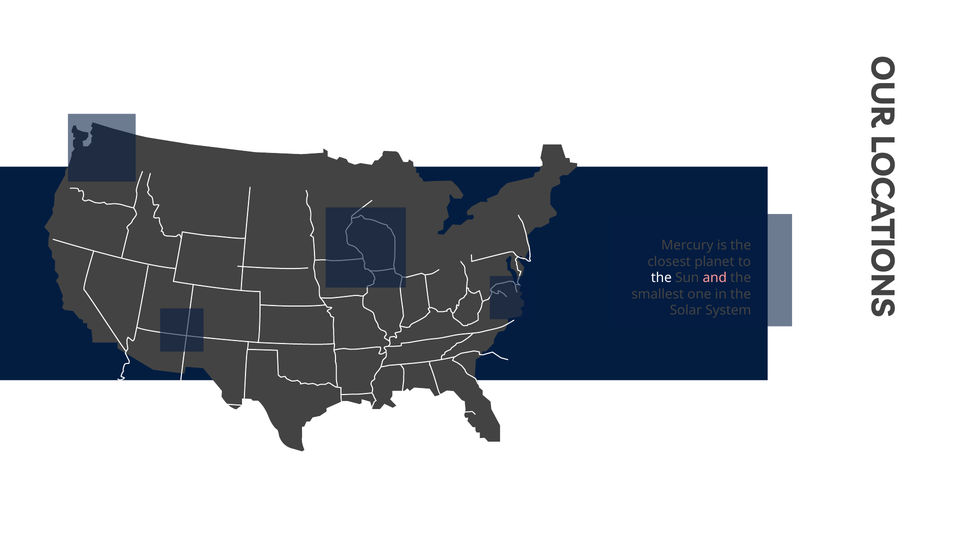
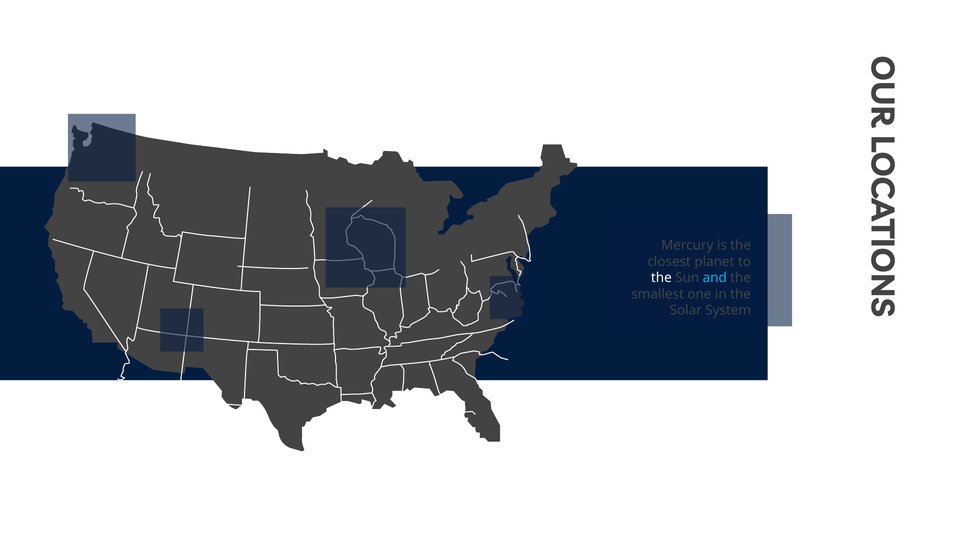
and colour: pink -> light blue
